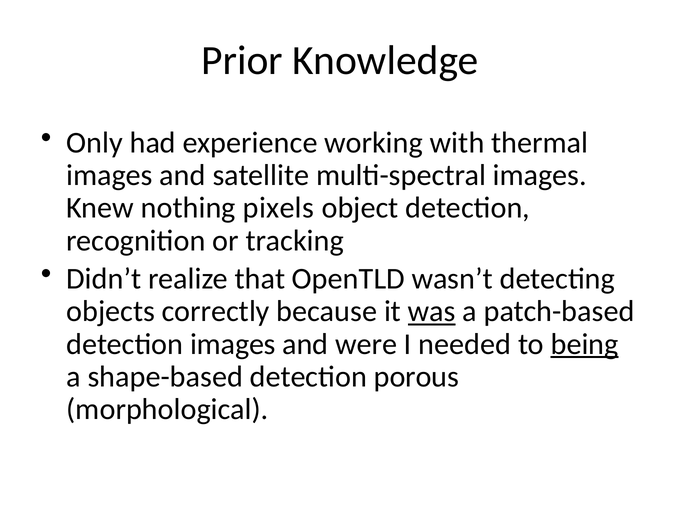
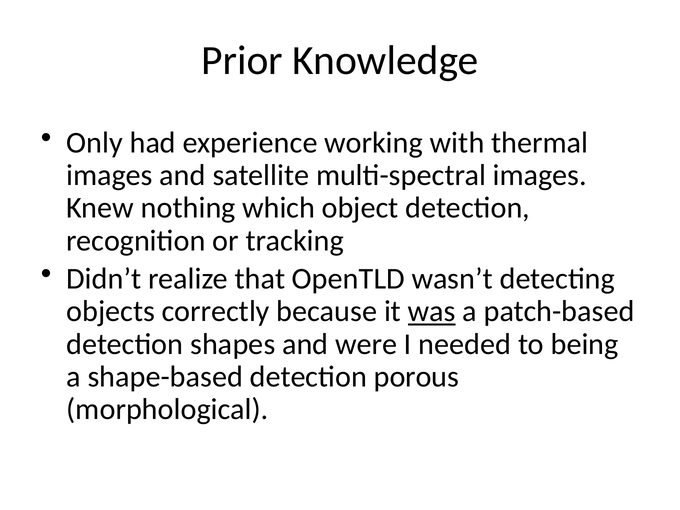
pixels: pixels -> which
detection images: images -> shapes
being underline: present -> none
